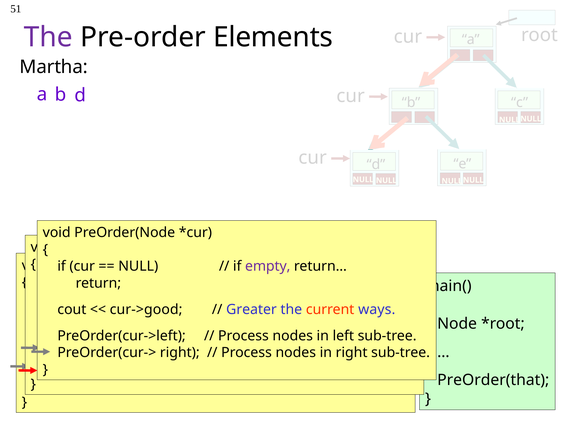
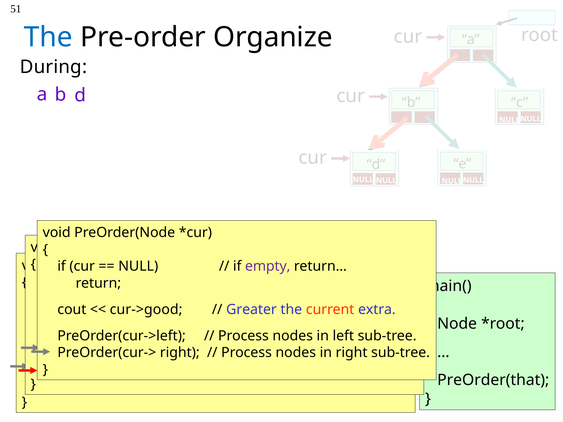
The at (48, 37) colour: purple -> blue
Elements: Elements -> Organize
Martha: Martha -> During
ways: ways -> extra
